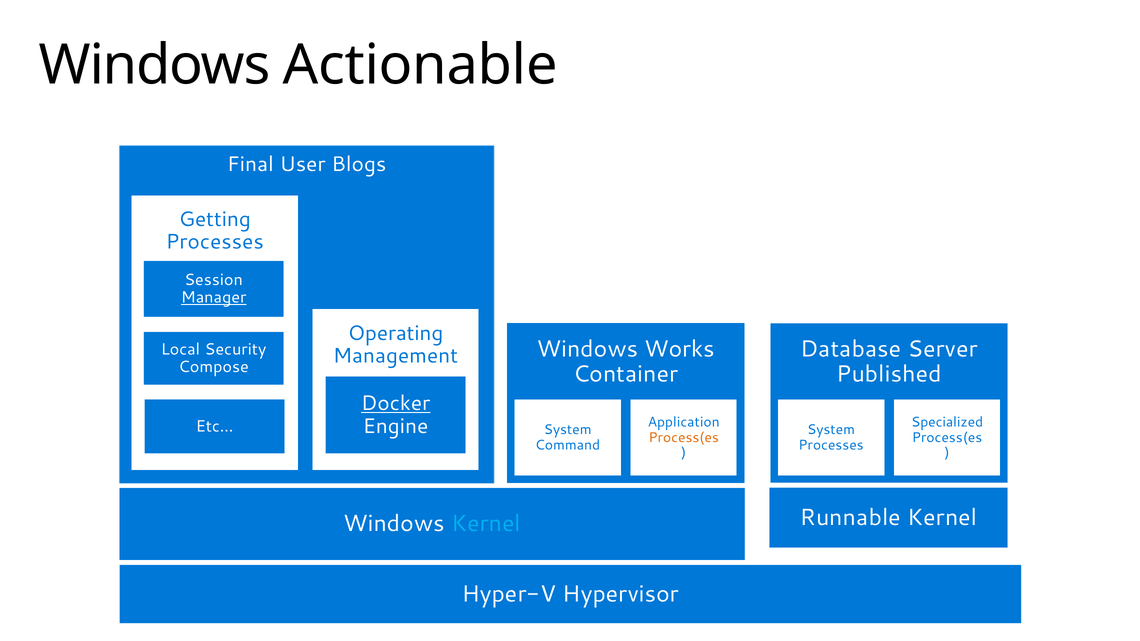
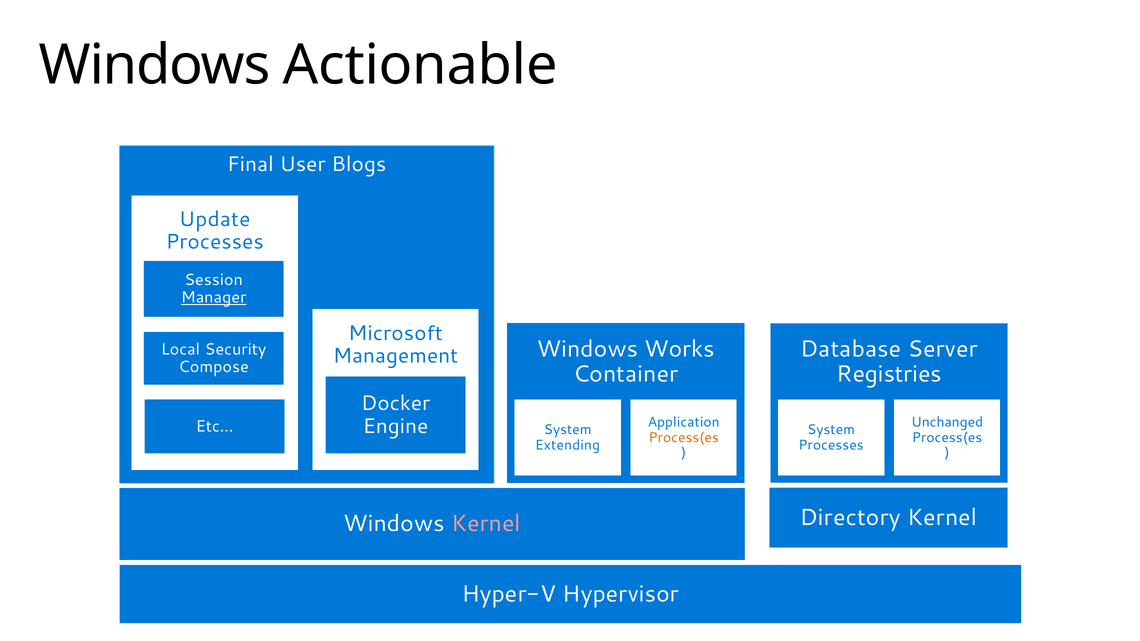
Getting: Getting -> Update
Operating: Operating -> Microsoft
Published: Published -> Registries
Docker underline: present -> none
Specialized: Specialized -> Unchanged
Command: Command -> Extending
Runnable: Runnable -> Directory
Kernel at (486, 524) colour: light blue -> pink
